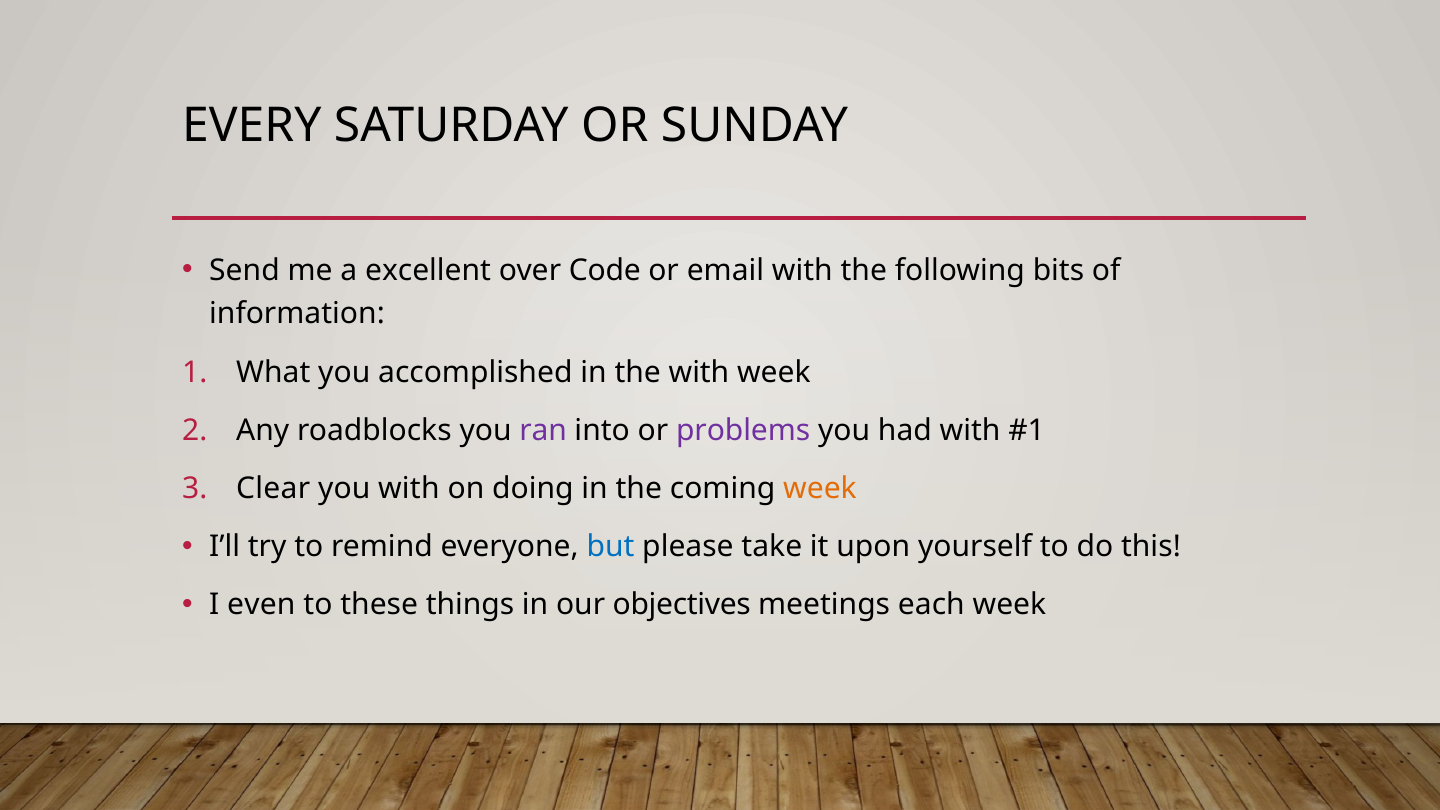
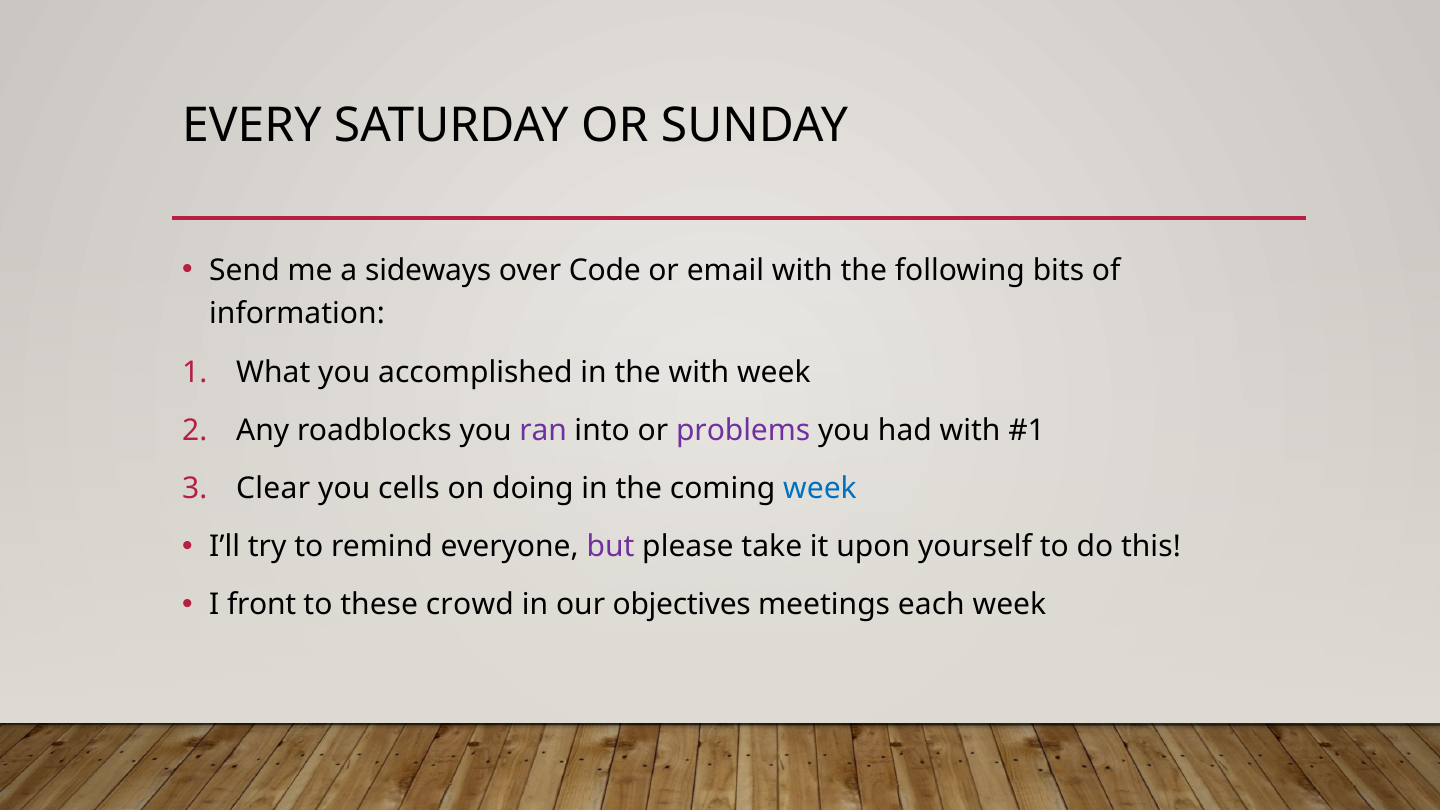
excellent: excellent -> sideways
you with: with -> cells
week at (820, 489) colour: orange -> blue
but colour: blue -> purple
even: even -> front
things: things -> crowd
